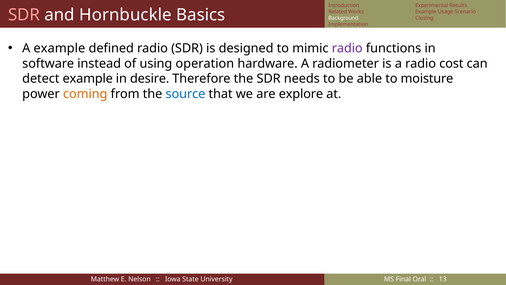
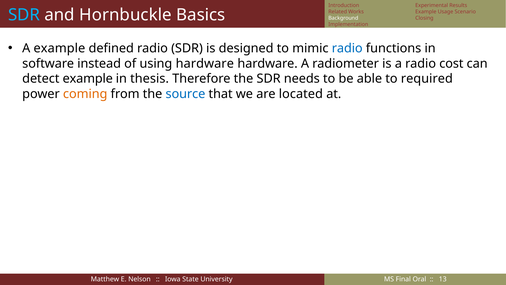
SDR at (24, 15) colour: pink -> light blue
radio at (347, 48) colour: purple -> blue
using operation: operation -> hardware
desire: desire -> thesis
moisture: moisture -> required
explore: explore -> located
